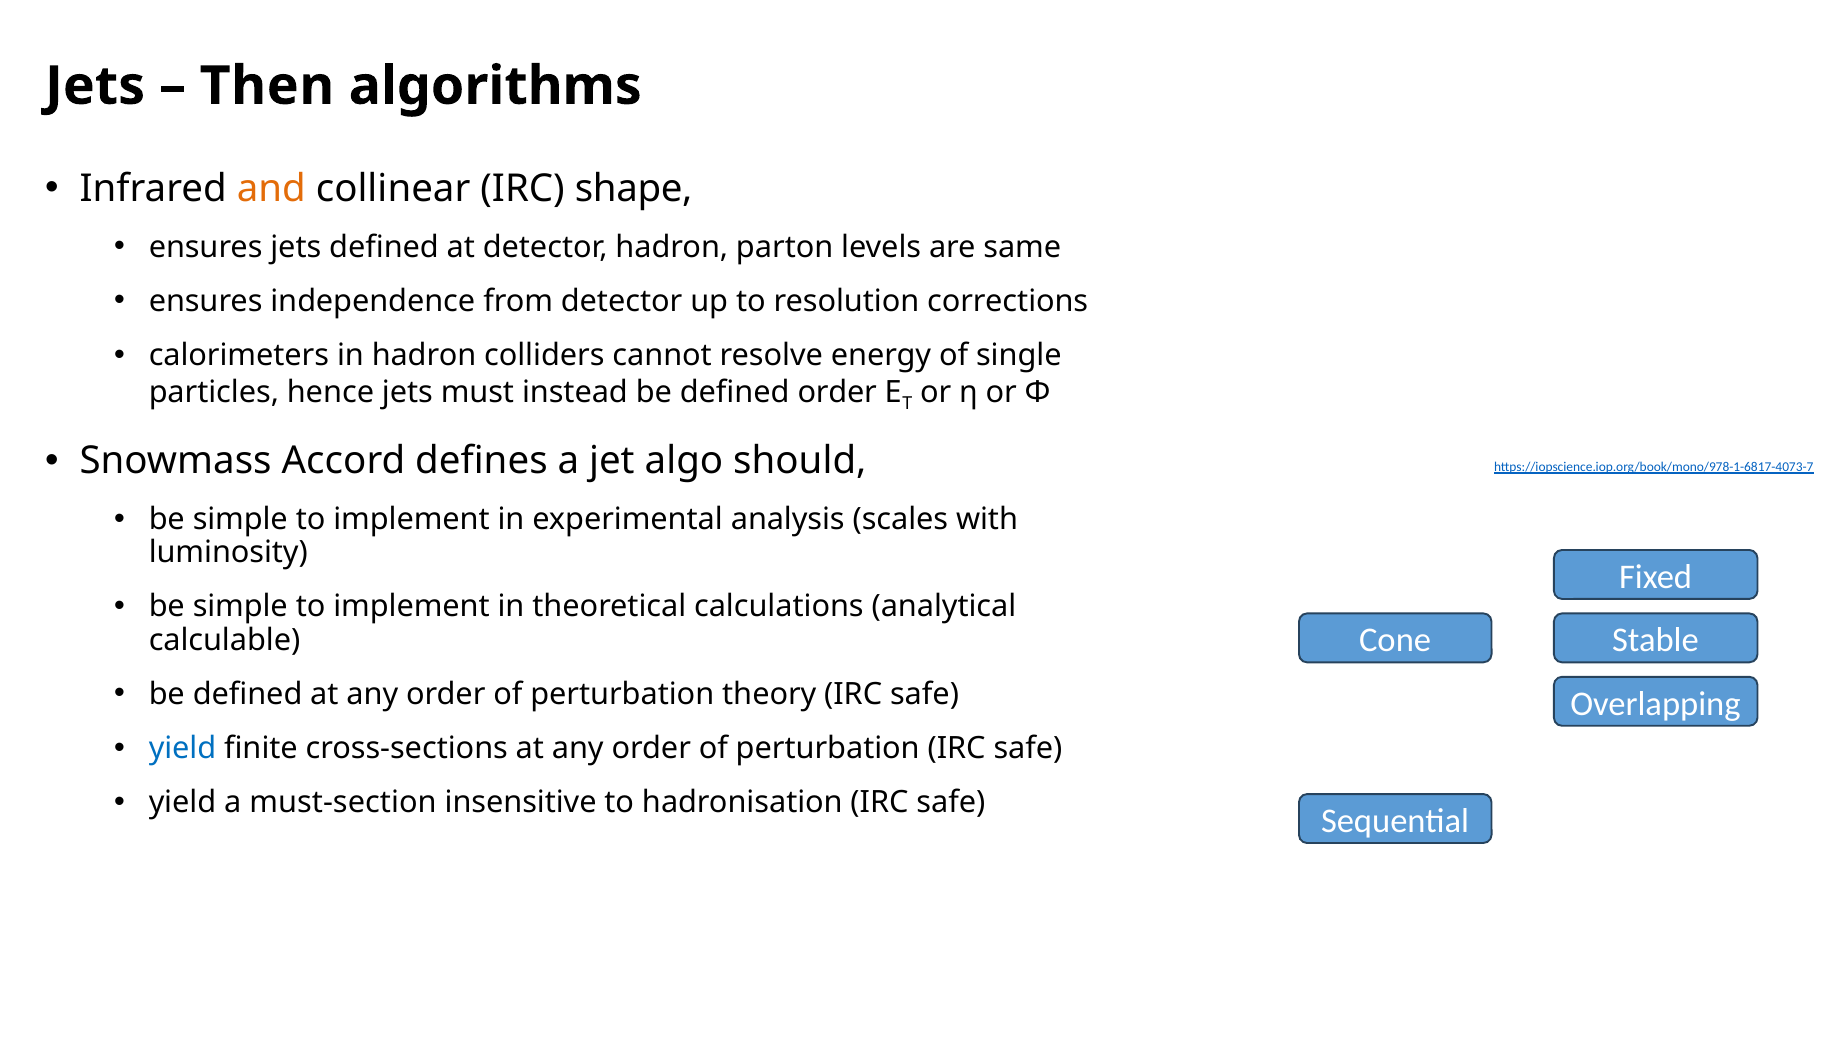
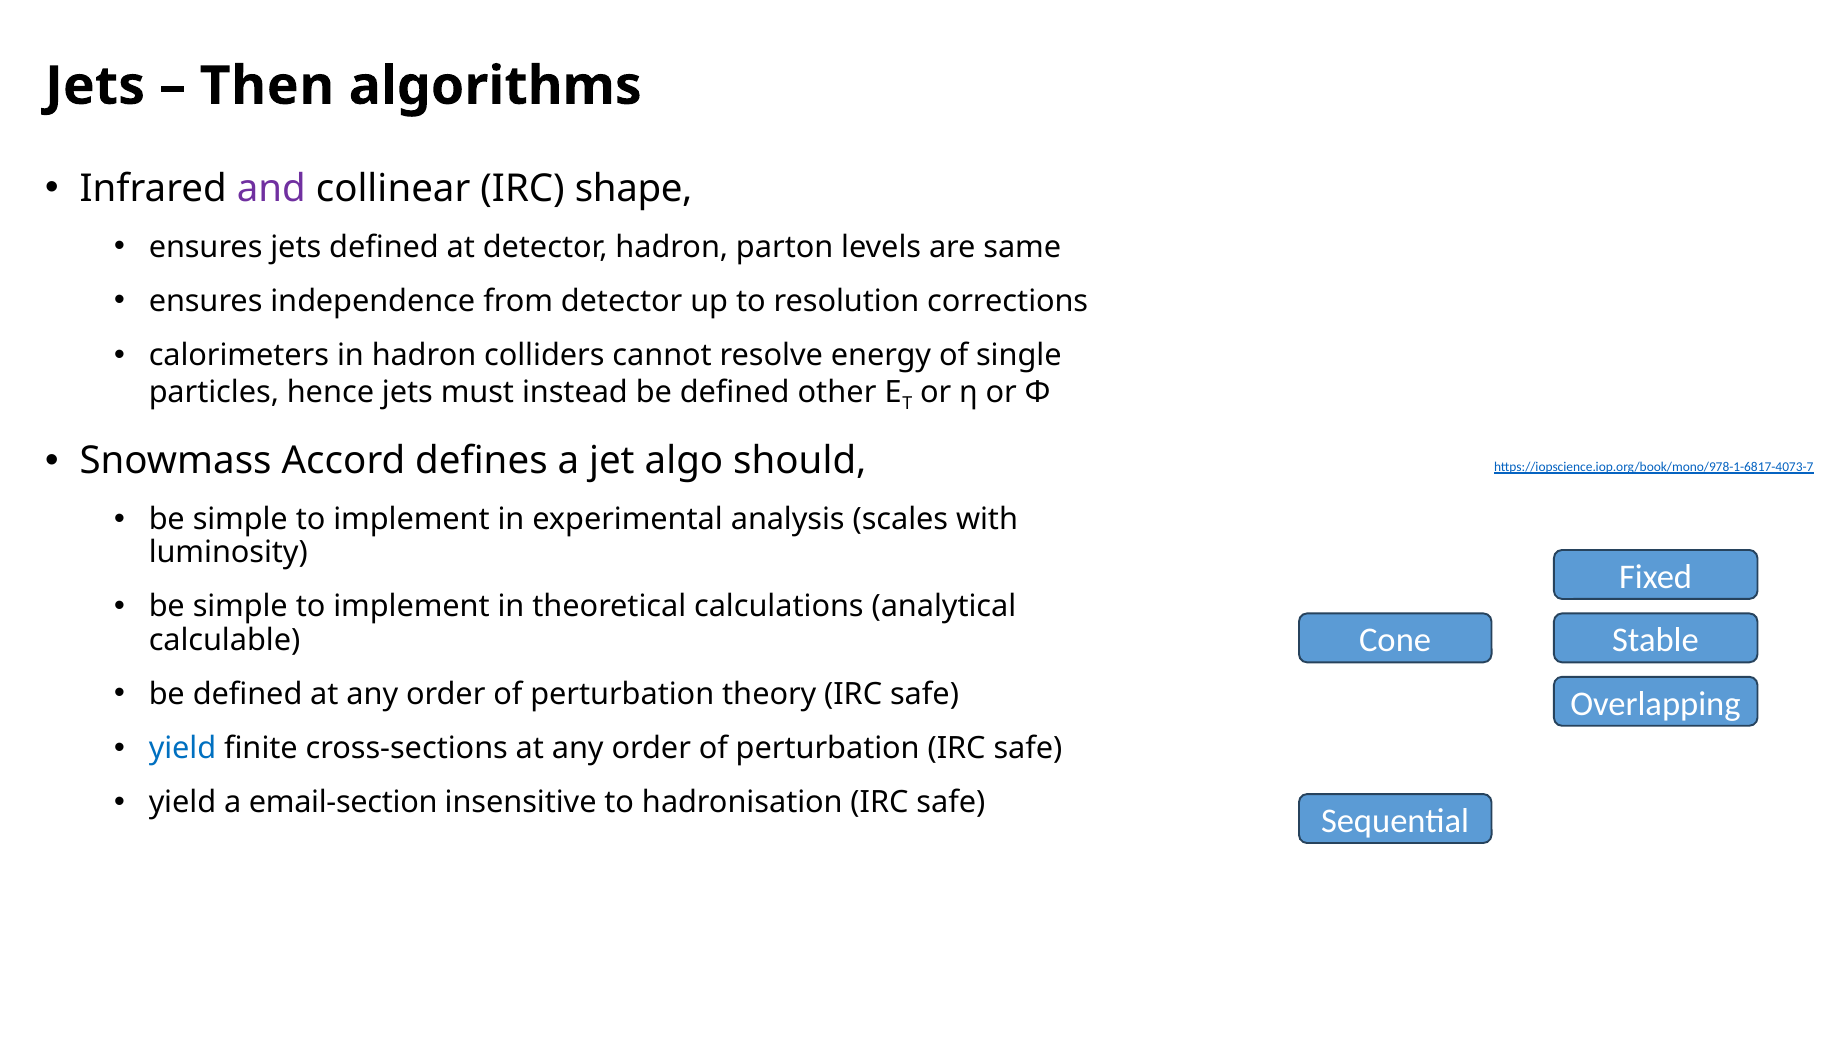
and colour: orange -> purple
defined order: order -> other
must-section: must-section -> email-section
